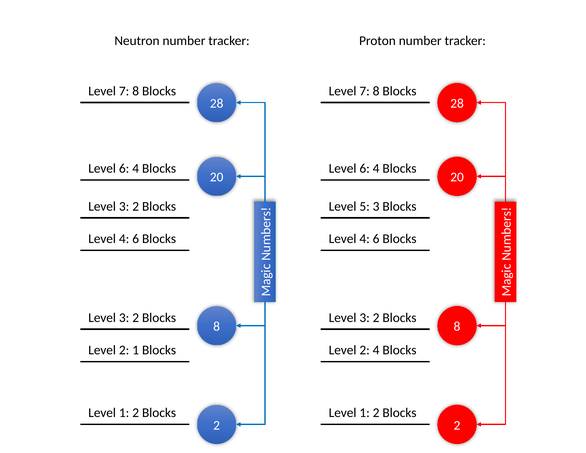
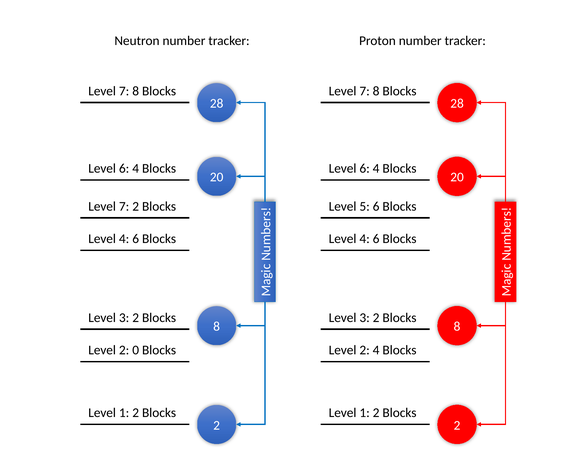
3 at (124, 206): 3 -> 7
5 3: 3 -> 6
2 1: 1 -> 0
